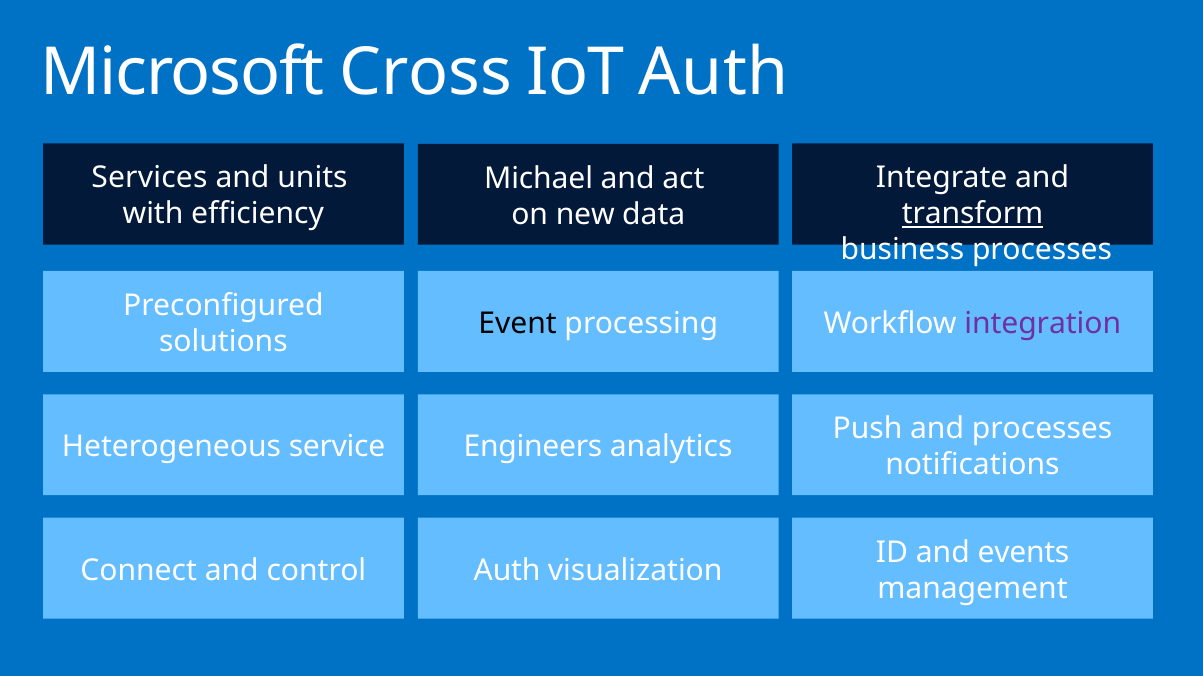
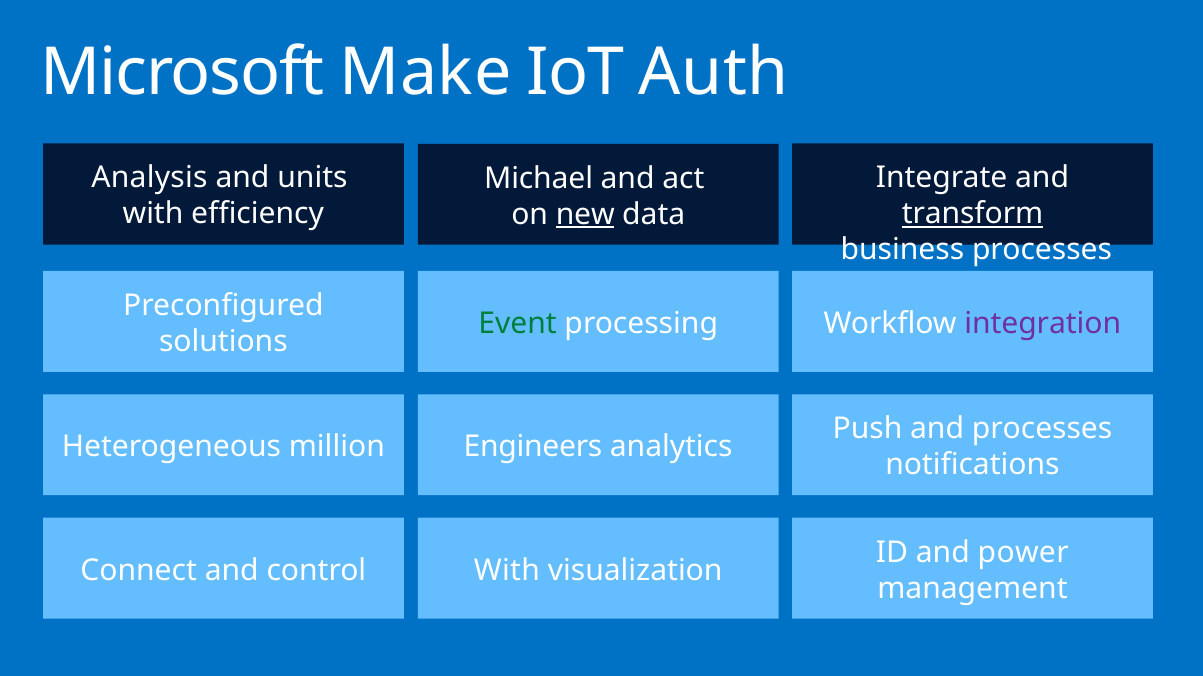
Cross: Cross -> Make
Services: Services -> Analysis
new underline: none -> present
Event colour: black -> green
service: service -> million
events: events -> power
Auth at (507, 571): Auth -> With
